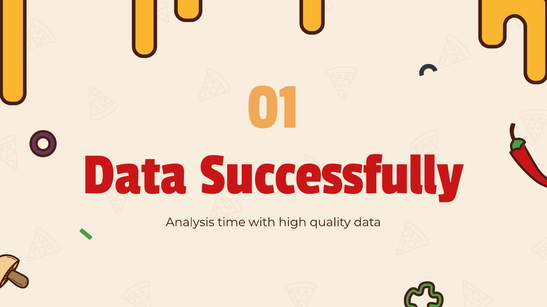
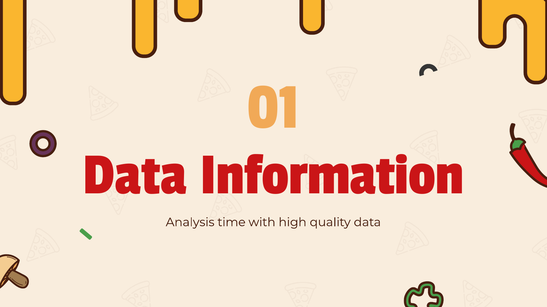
Successfully: Successfully -> Information
